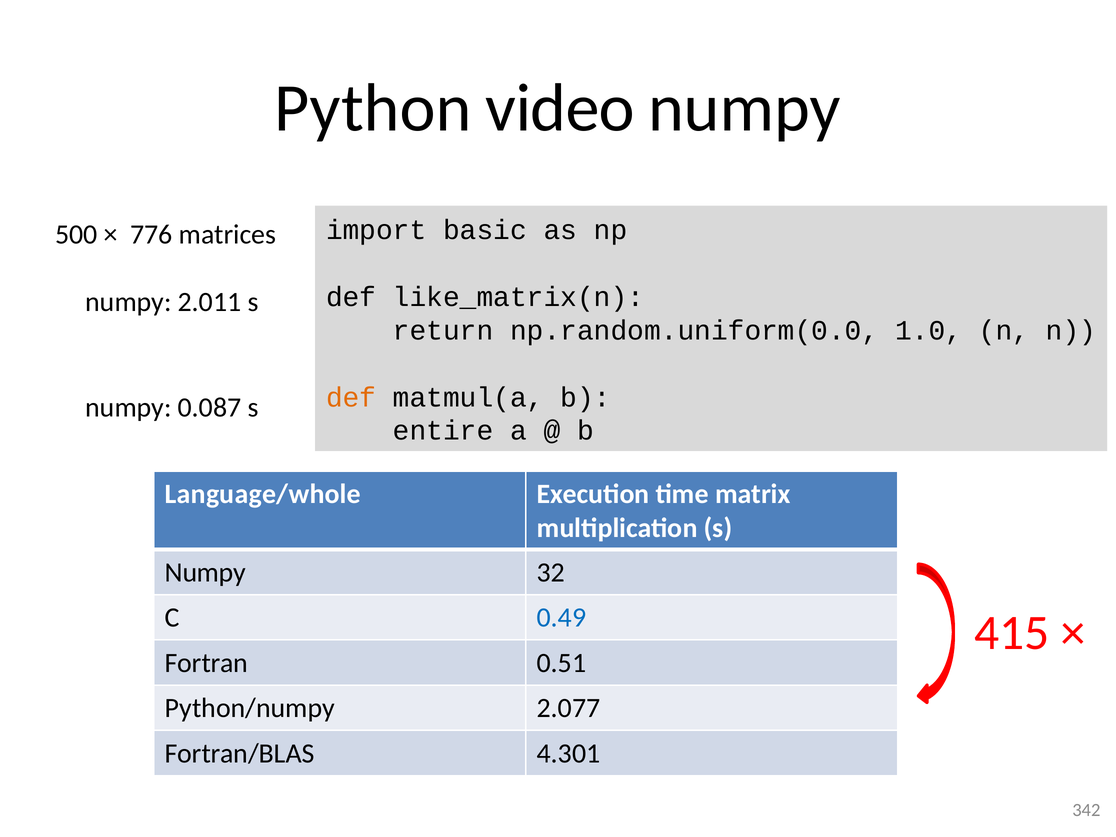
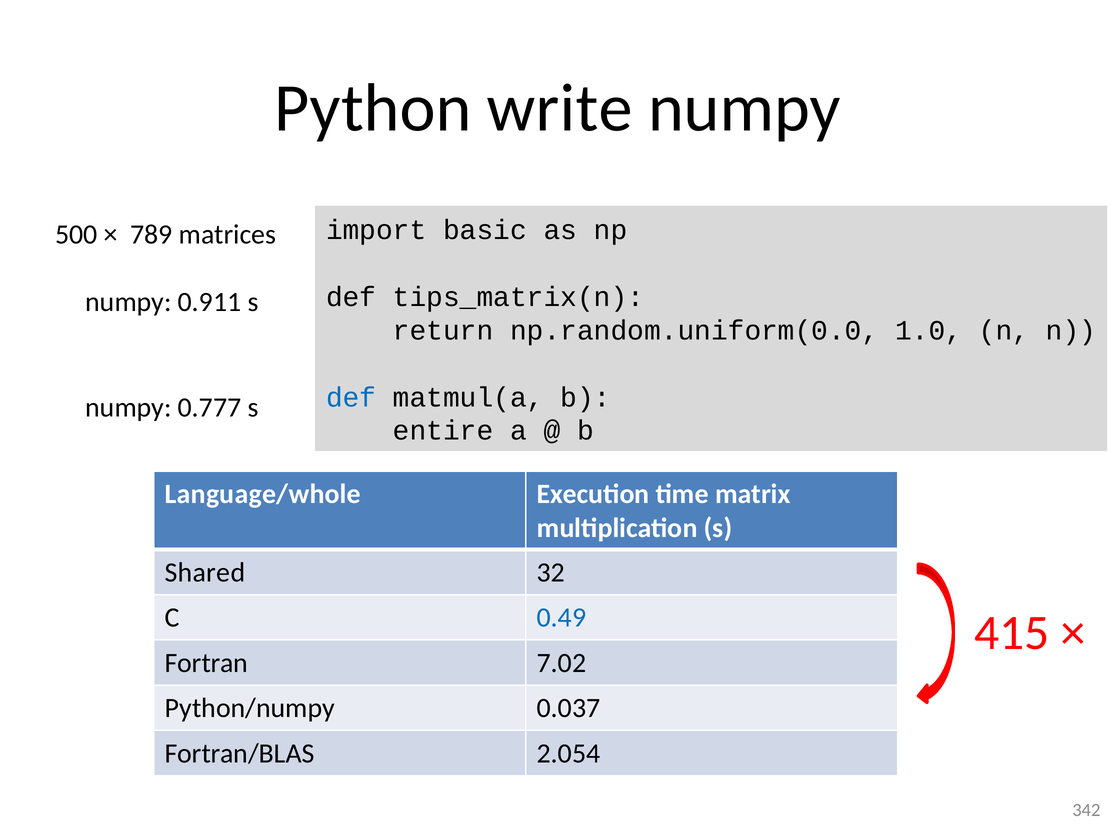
video: video -> write
776: 776 -> 789
like_matrix(n: like_matrix(n -> tips_matrix(n
2.011: 2.011 -> 0.911
def at (351, 397) colour: orange -> blue
0.087: 0.087 -> 0.777
Numpy at (205, 572): Numpy -> Shared
0.51: 0.51 -> 7.02
2.077: 2.077 -> 0.037
4.301: 4.301 -> 2.054
